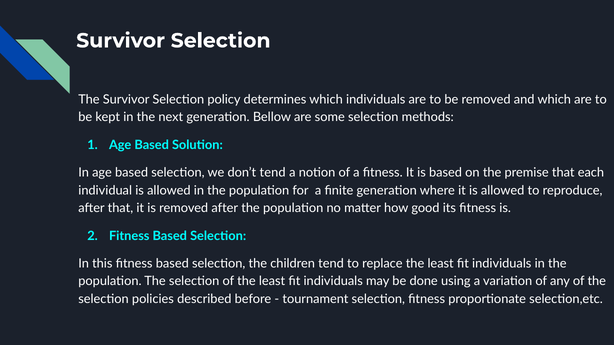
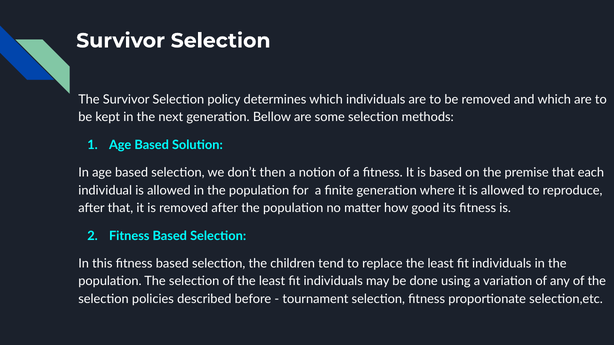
don’t tend: tend -> then
